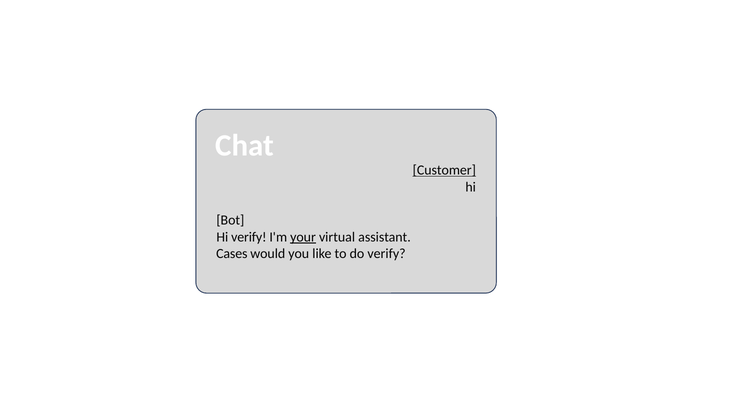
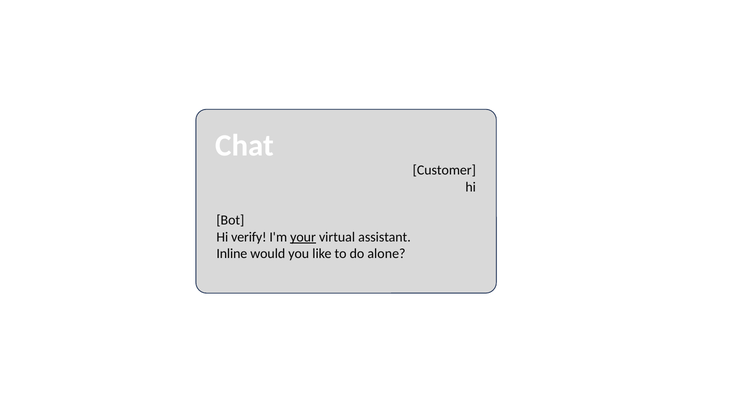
Customer underline: present -> none
Cases: Cases -> Inline
do verify: verify -> alone
